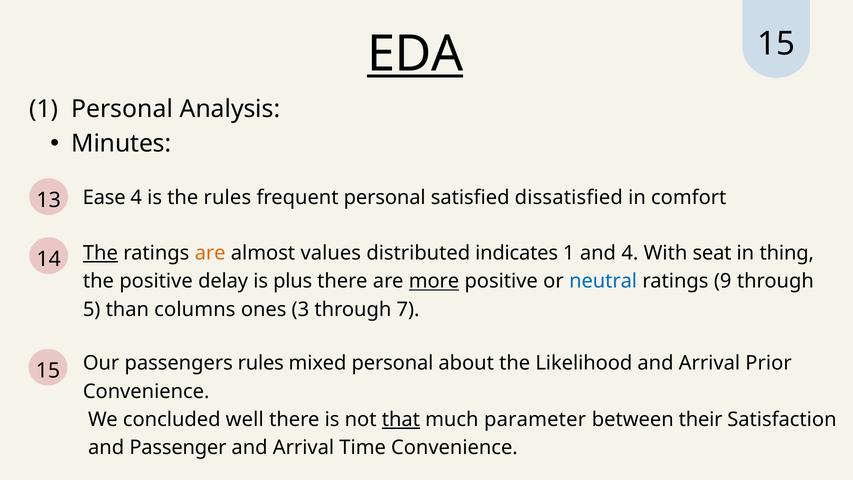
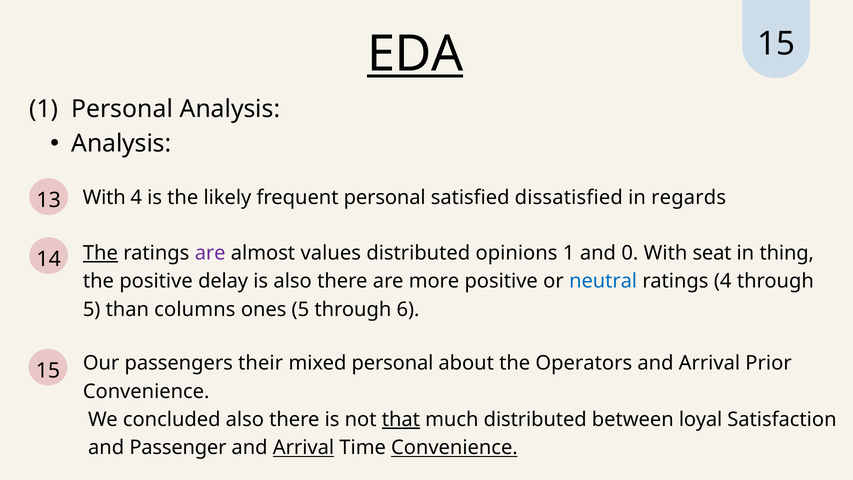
Minutes at (121, 144): Minutes -> Analysis
13 Ease: Ease -> With
the rules: rules -> likely
comfort: comfort -> regards
are at (210, 253) colour: orange -> purple
indicates: indicates -> opinions
and 4: 4 -> 0
is plus: plus -> also
more underline: present -> none
ratings 9: 9 -> 4
ones 3: 3 -> 5
7: 7 -> 6
passengers rules: rules -> their
Likelihood: Likelihood -> Operators
concluded well: well -> also
much parameter: parameter -> distributed
their: their -> loyal
Arrival at (303, 448) underline: none -> present
Convenience at (454, 448) underline: none -> present
